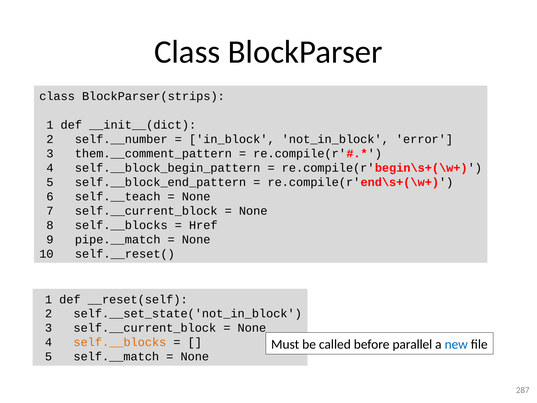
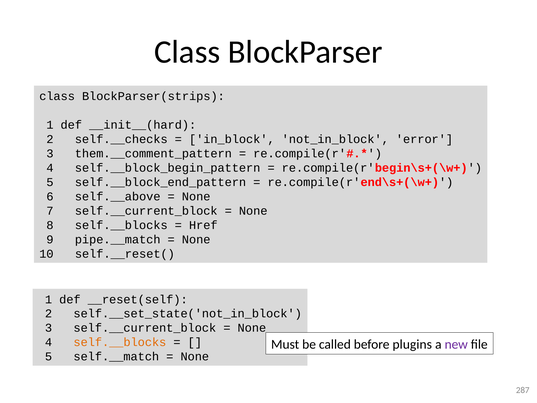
__init__(dict: __init__(dict -> __init__(hard
self.__number: self.__number -> self.__checks
self.__teach: self.__teach -> self.__above
parallel: parallel -> plugins
new colour: blue -> purple
